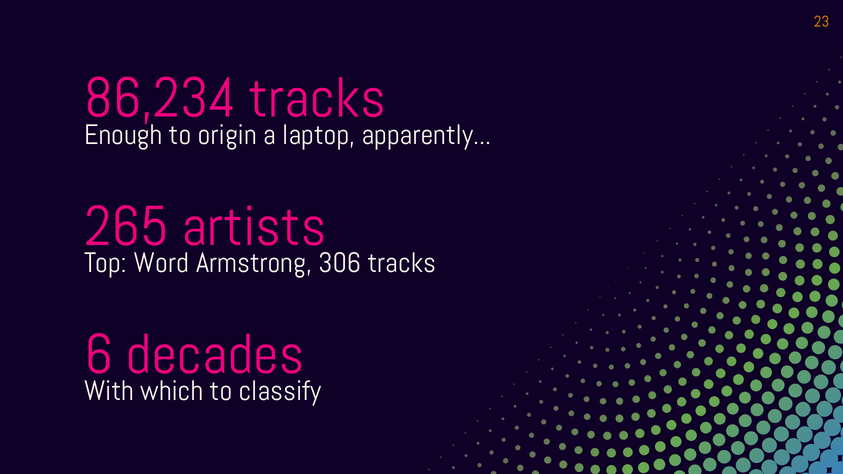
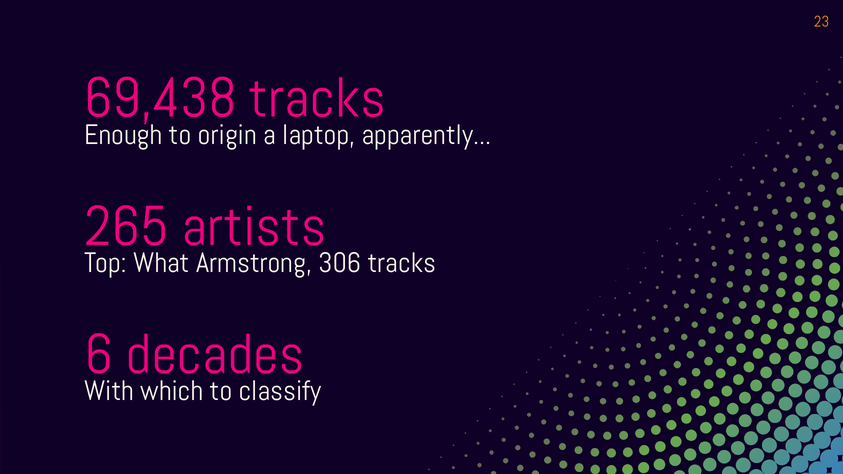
86,234: 86,234 -> 69,438
Word: Word -> What
